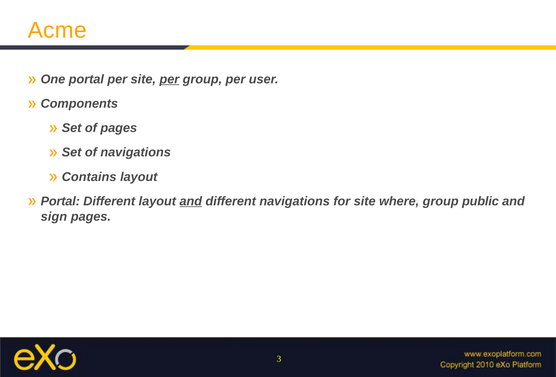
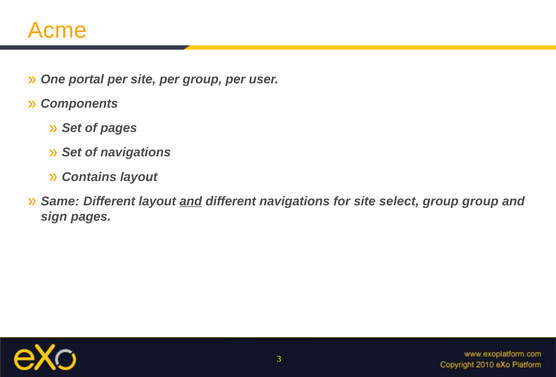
per at (169, 79) underline: present -> none
Portal at (60, 201): Portal -> Same
where: where -> select
group public: public -> group
